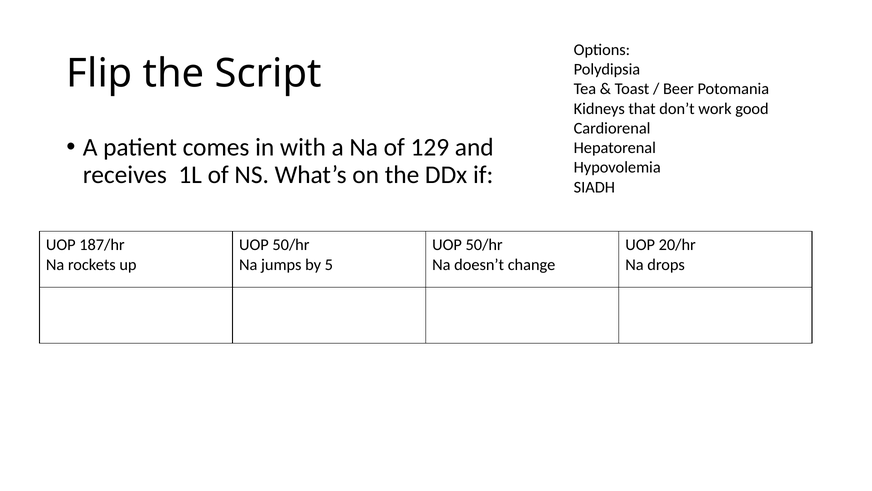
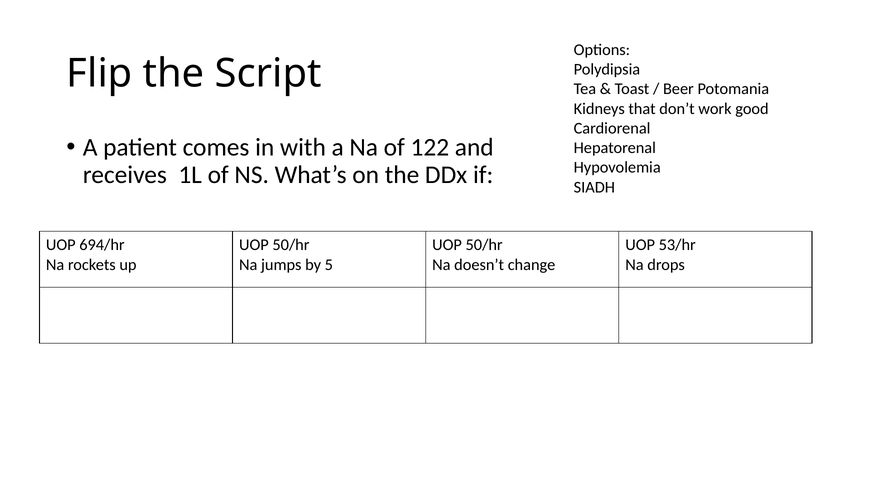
129: 129 -> 122
187/hr: 187/hr -> 694/hr
20/hr: 20/hr -> 53/hr
